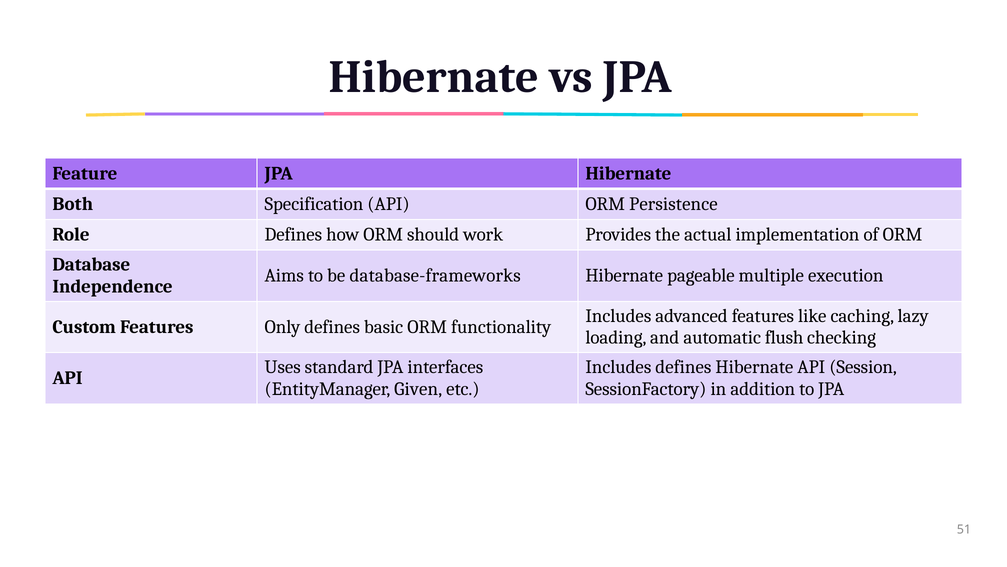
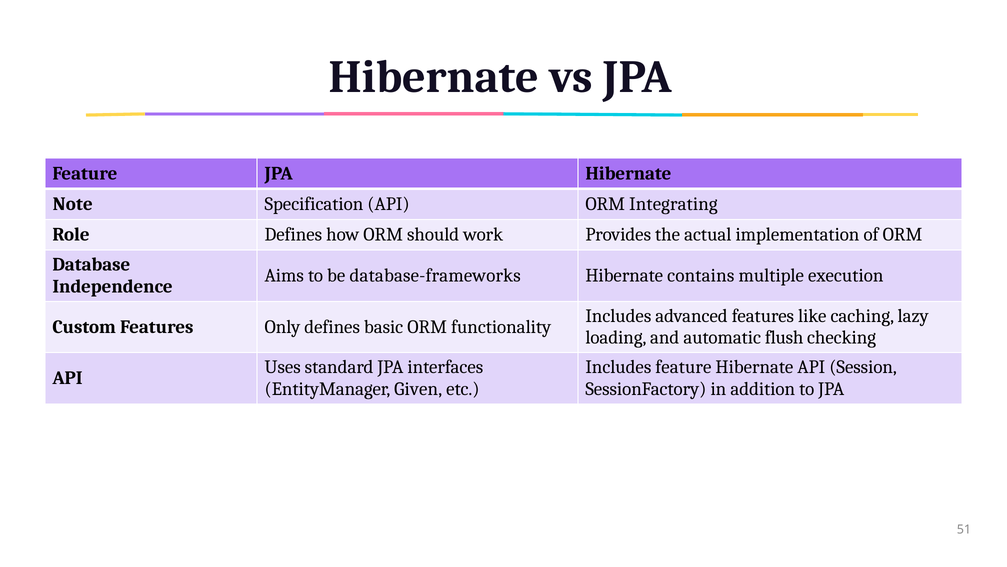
Both: Both -> Note
Persistence: Persistence -> Integrating
pageable: pageable -> contains
Includes defines: defines -> feature
